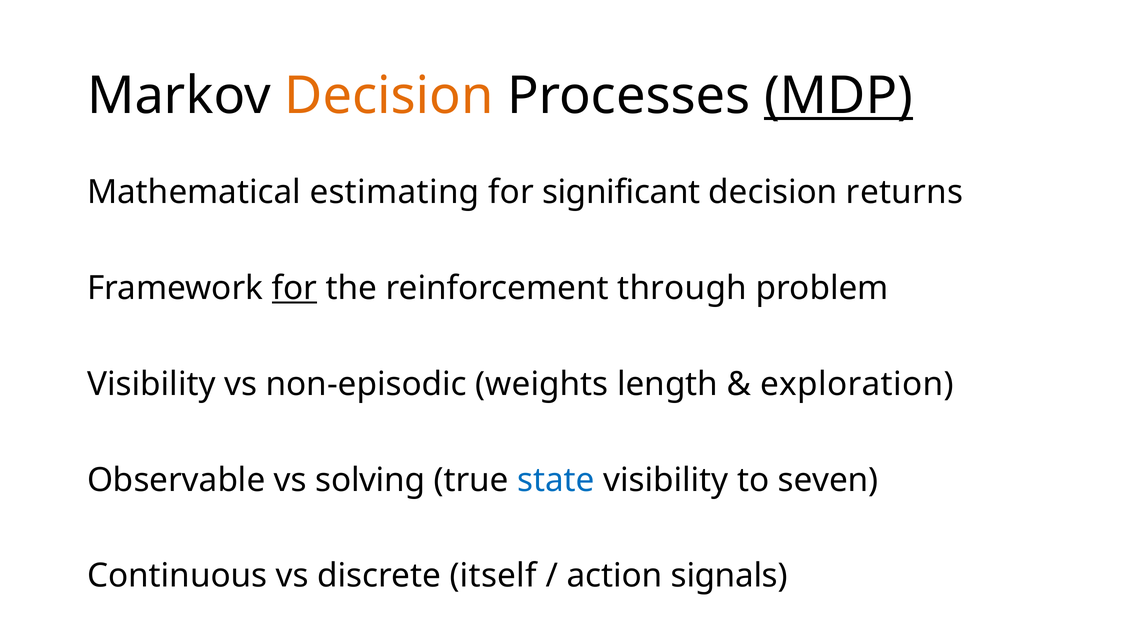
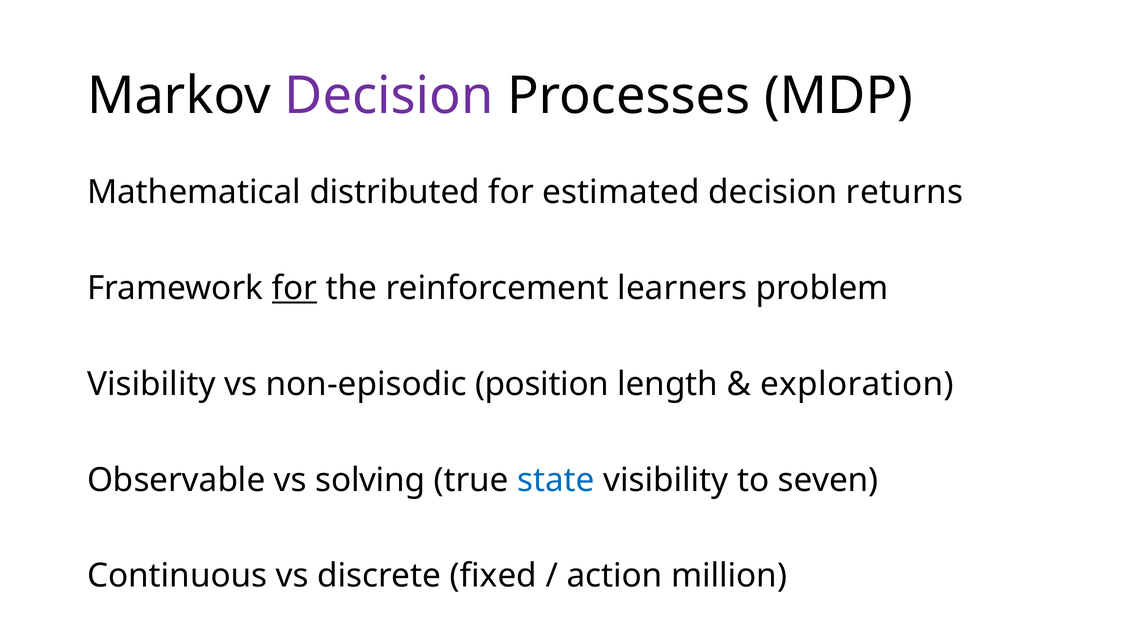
Decision at (389, 96) colour: orange -> purple
MDP underline: present -> none
estimating: estimating -> distributed
significant: significant -> estimated
through: through -> learners
weights: weights -> position
itself: itself -> fixed
signals: signals -> million
